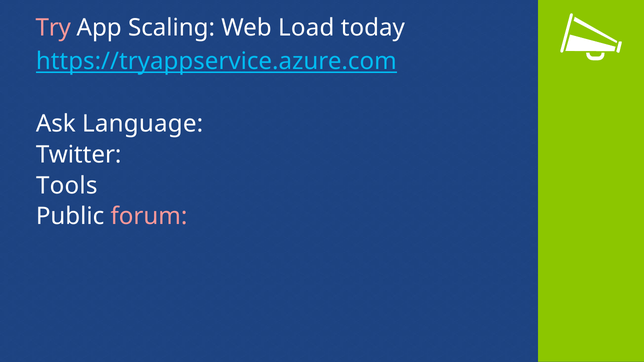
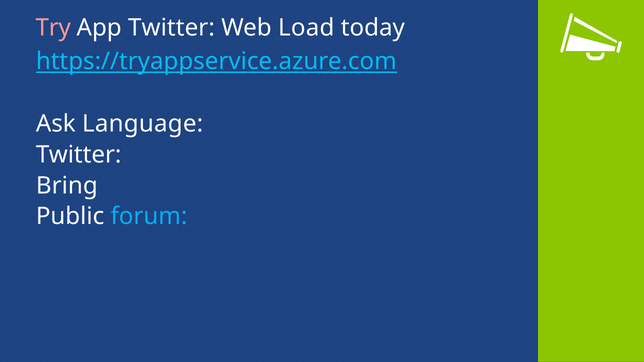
App Scaling: Scaling -> Twitter
Tools: Tools -> Bring
forum colour: pink -> light blue
